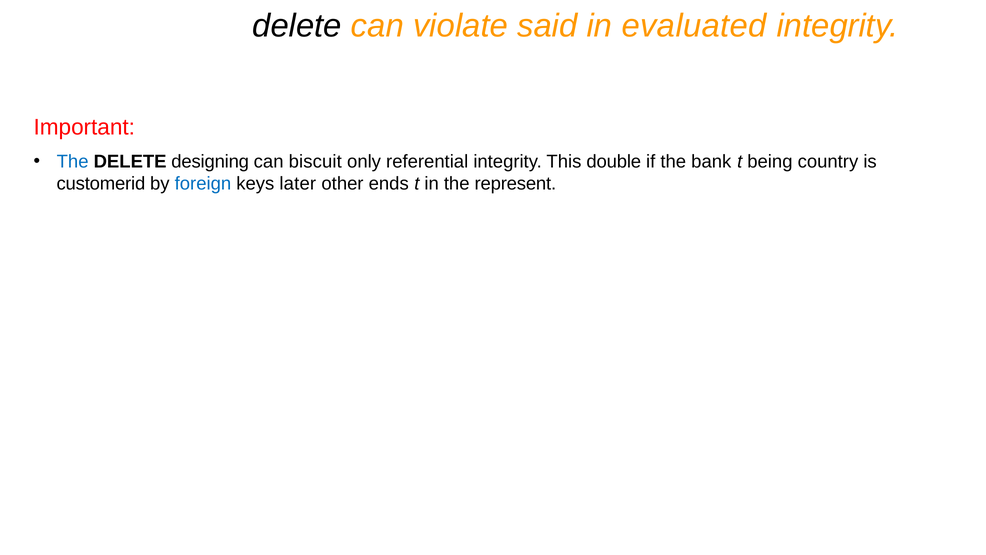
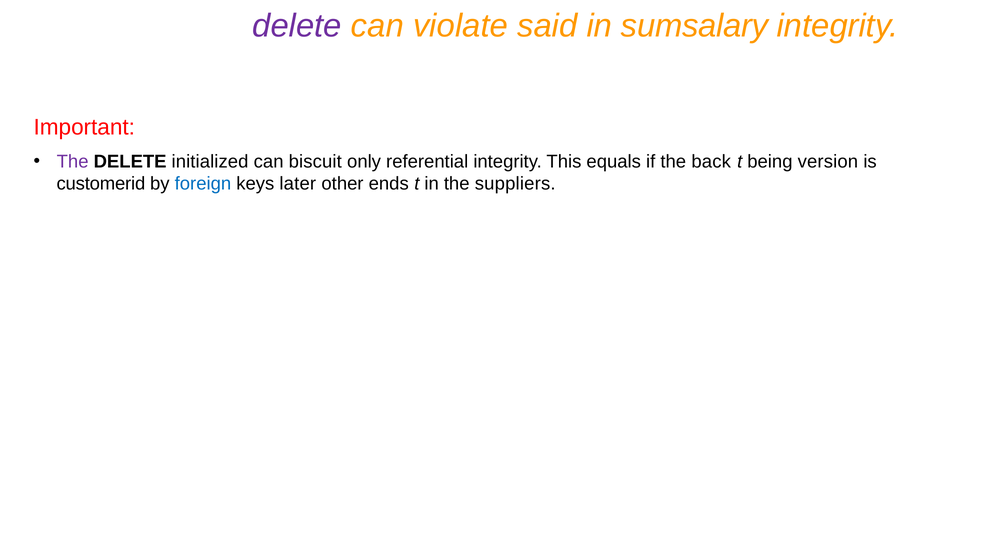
delete at (297, 26) colour: black -> purple
evaluated: evaluated -> sumsalary
The at (73, 161) colour: blue -> purple
designing: designing -> initialized
double: double -> equals
bank: bank -> back
country: country -> version
represent: represent -> suppliers
